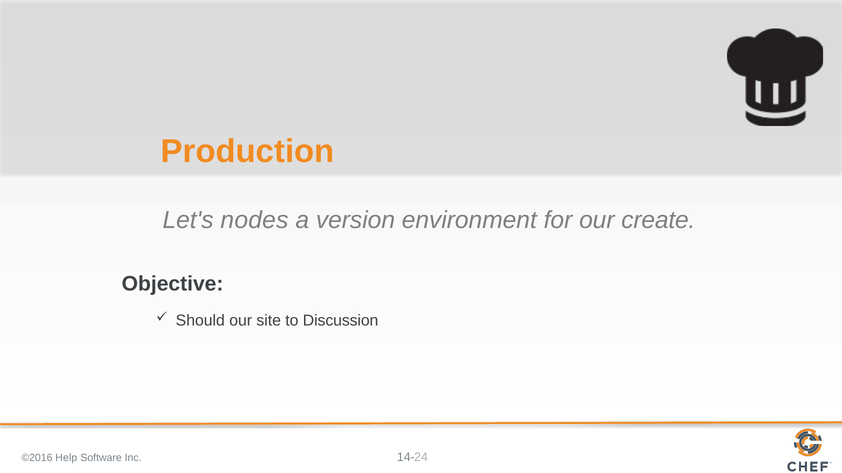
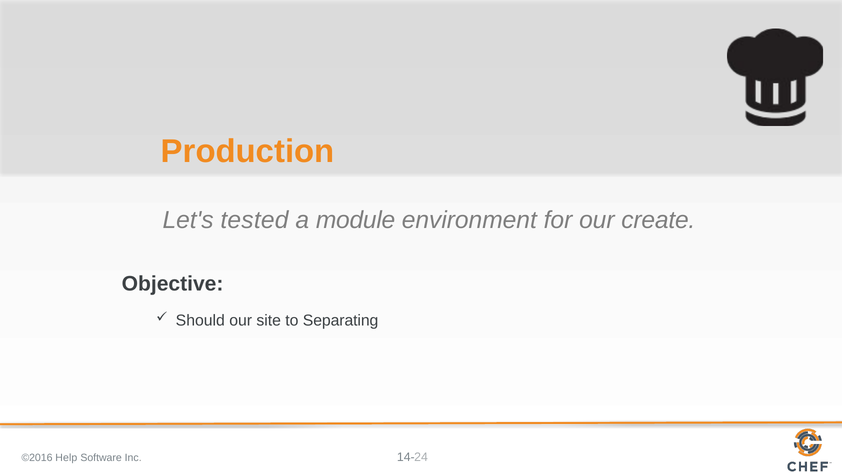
nodes: nodes -> tested
version: version -> module
Discussion: Discussion -> Separating
